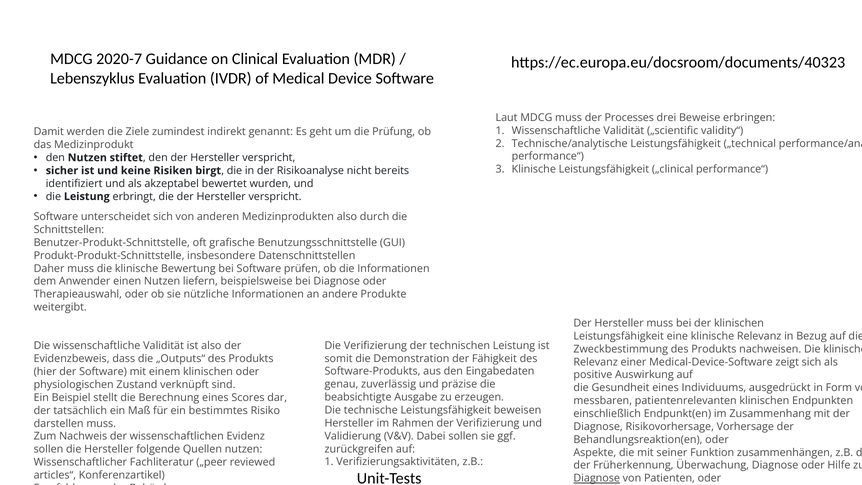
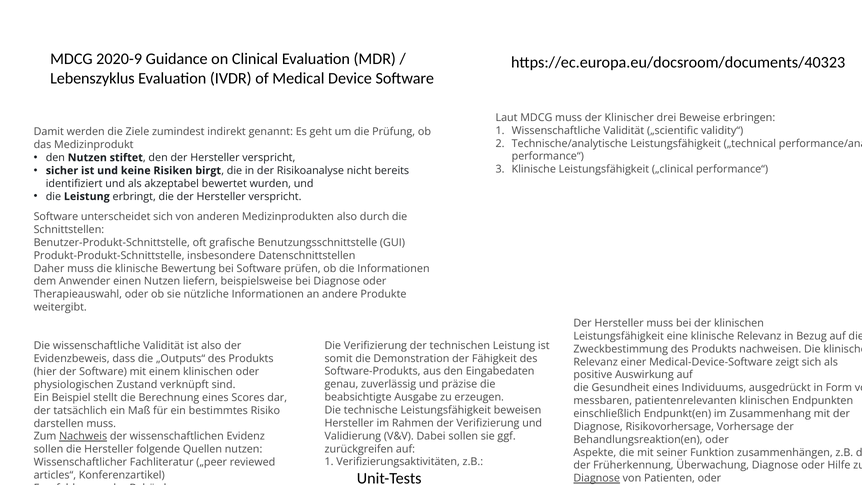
2020-7: 2020-7 -> 2020-9
der Processes: Processes -> Klinischer
Nachweis underline: none -> present
